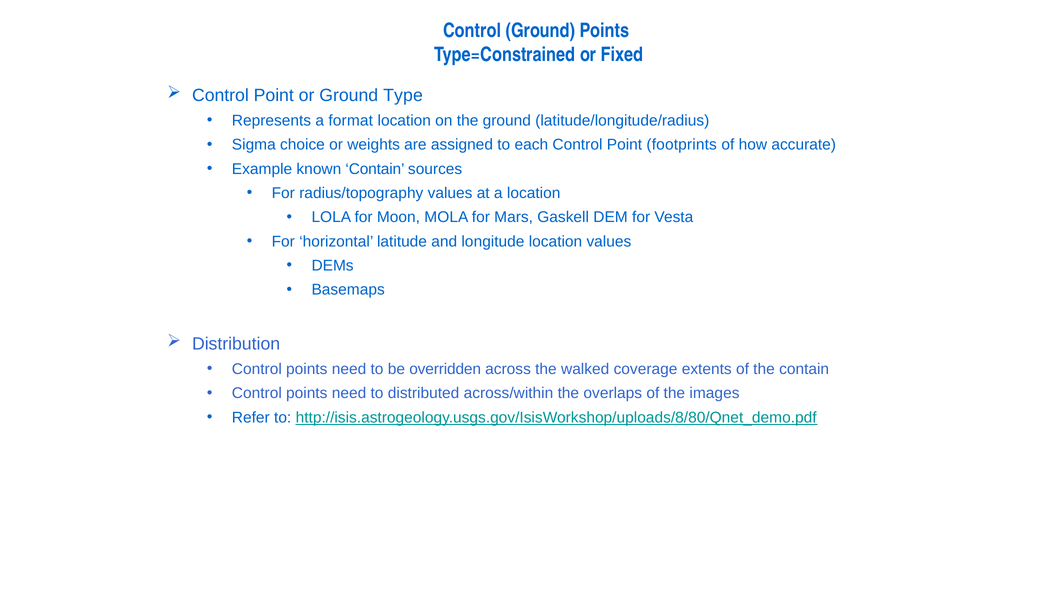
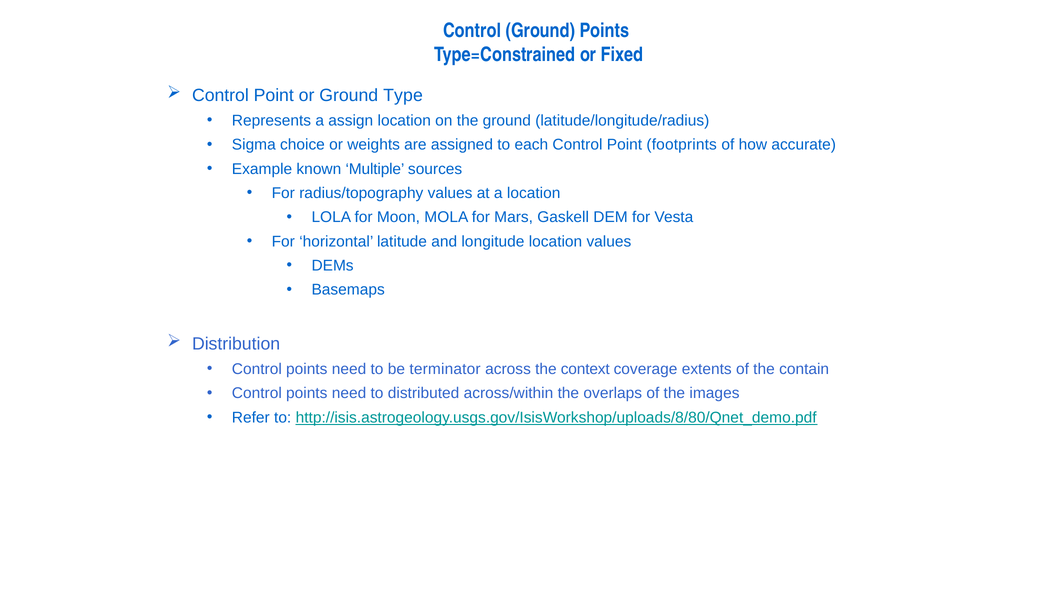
format: format -> assign
known Contain: Contain -> Multiple
overridden: overridden -> terminator
walked: walked -> context
